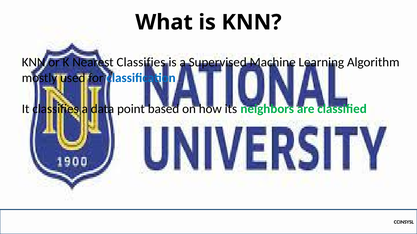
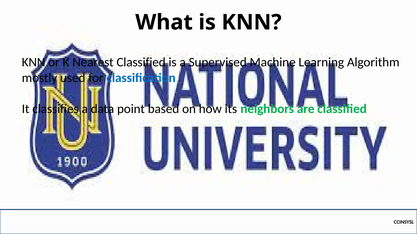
Nearest Classifies: Classifies -> Classified
